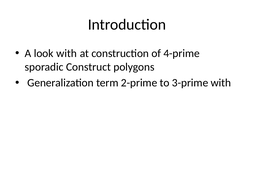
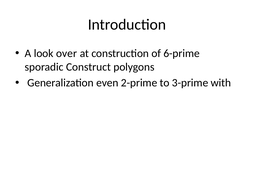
look with: with -> over
4-prime: 4-prime -> 6-prime
term: term -> even
